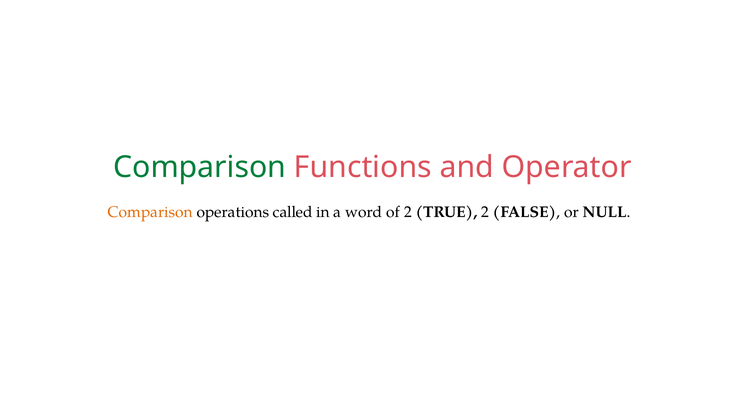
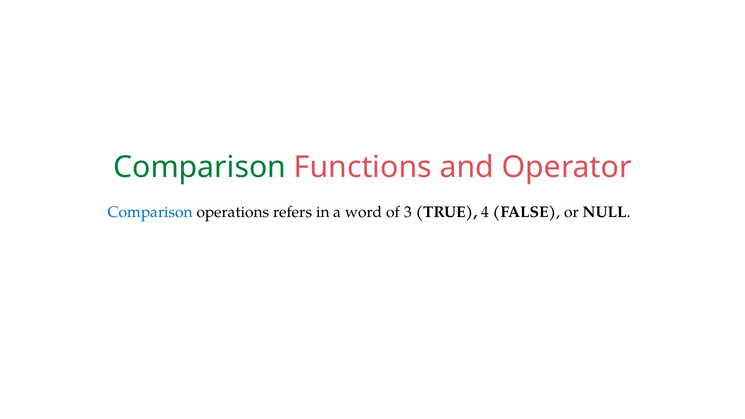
Comparison at (150, 212) colour: orange -> blue
called: called -> refers
of 2: 2 -> 3
TRUE 2: 2 -> 4
